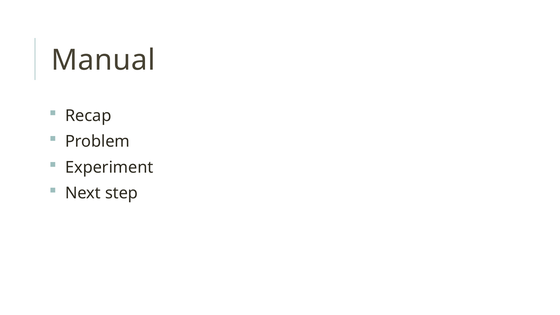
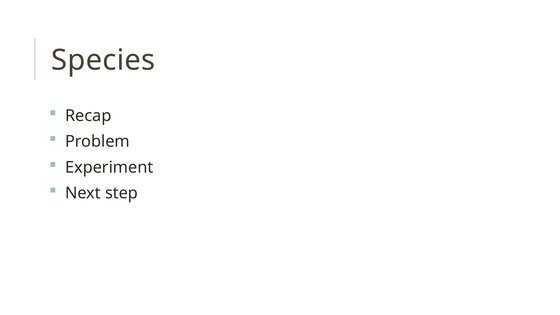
Manual: Manual -> Species
